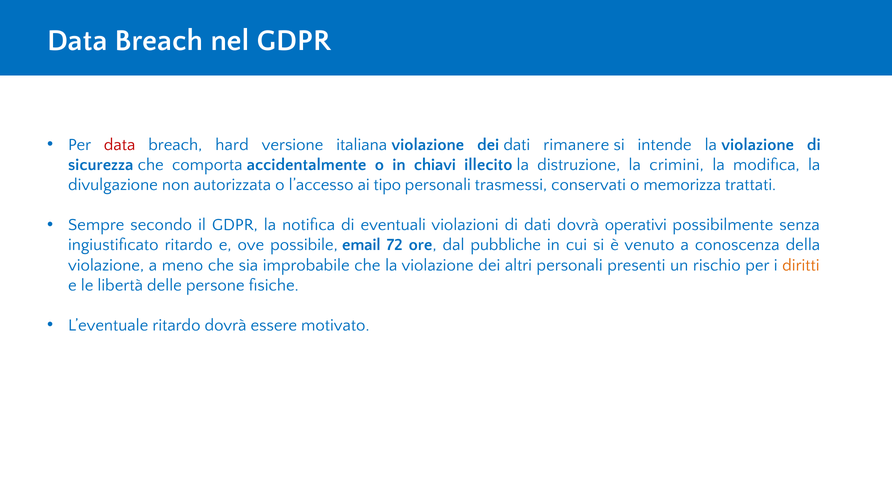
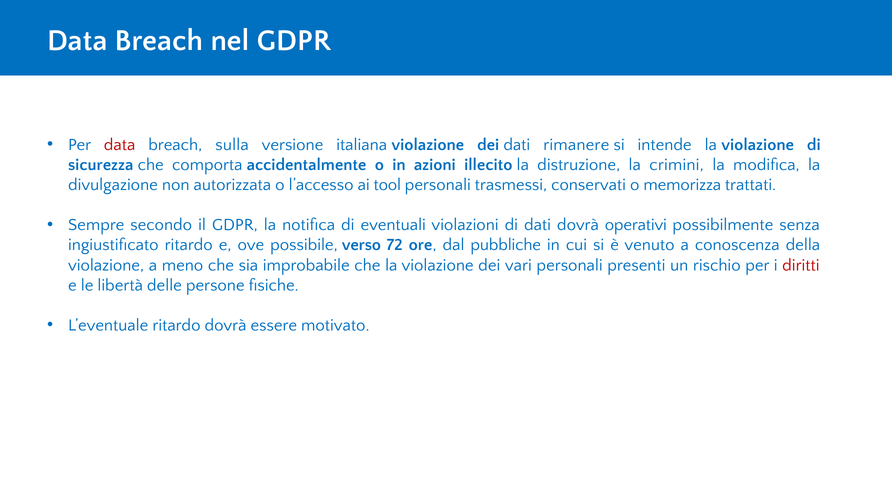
hard: hard -> sulla
chiavi: chiavi -> azioni
tipo: tipo -> tool
email: email -> verso
altri: altri -> vari
diritti colour: orange -> red
